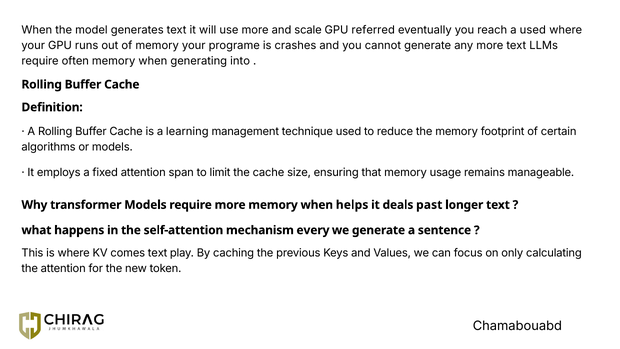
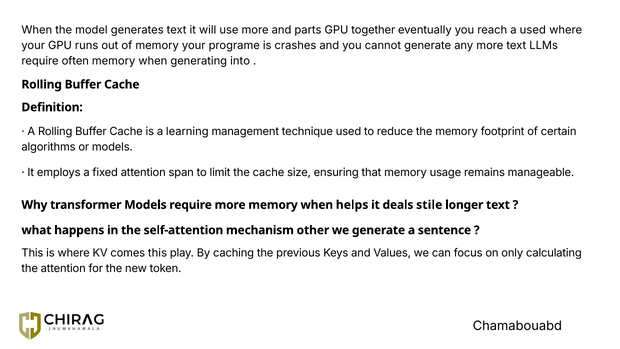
scale: scale -> parts
referred: referred -> together
past: past -> stile
every: every -> other
comes text: text -> this
